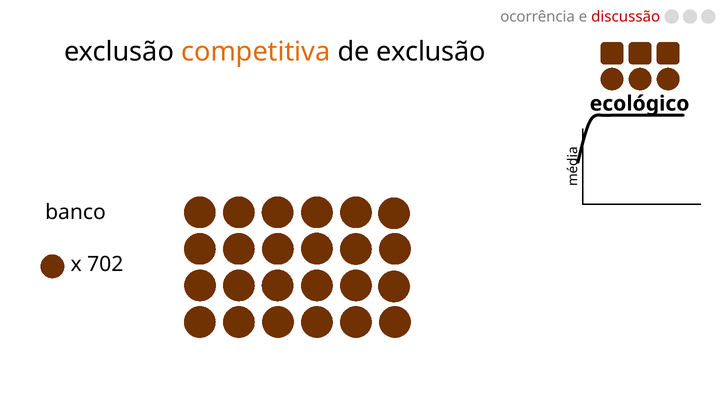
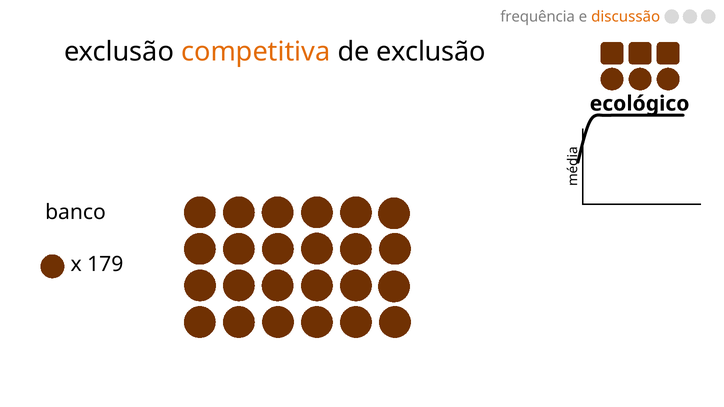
ocorrência: ocorrência -> frequência
discussão colour: red -> orange
702: 702 -> 179
